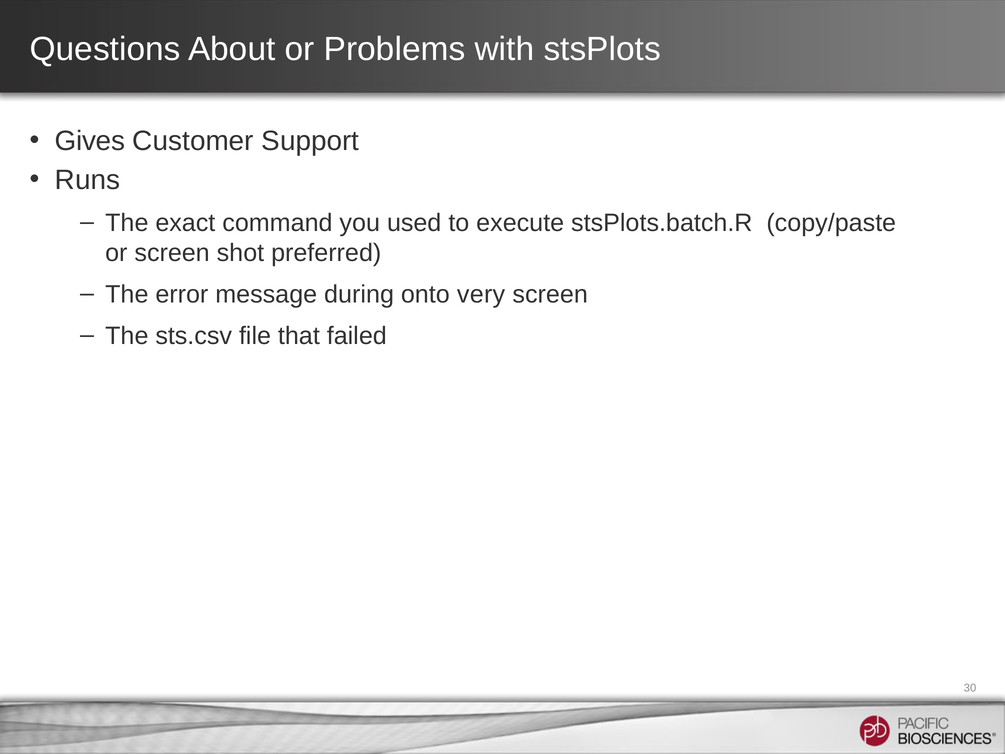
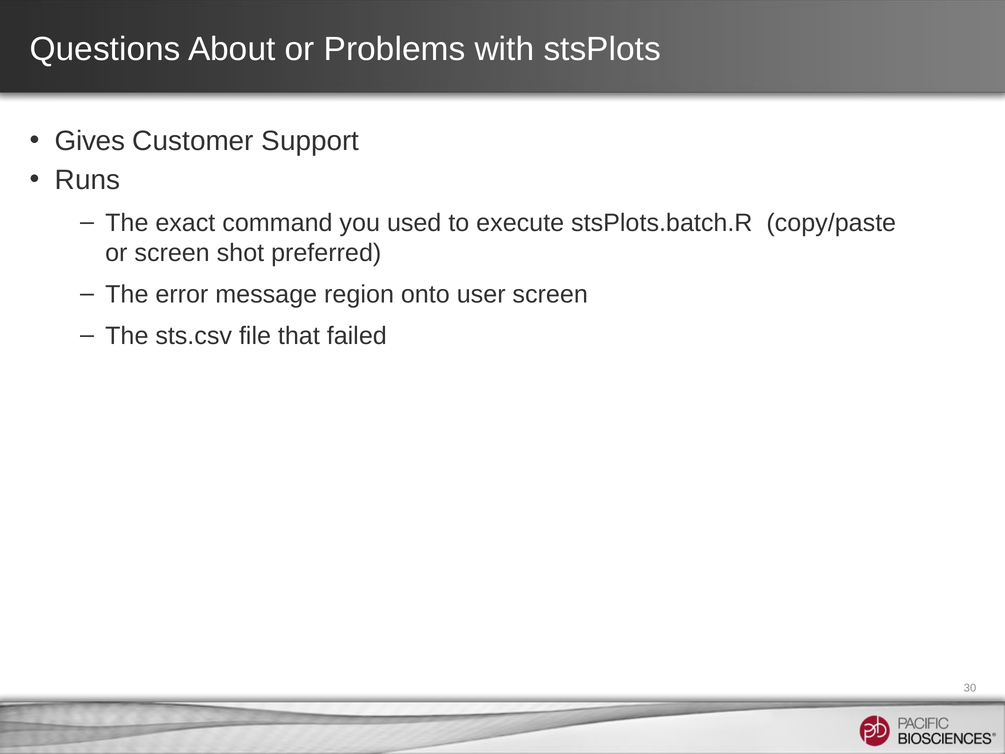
during: during -> region
very: very -> user
